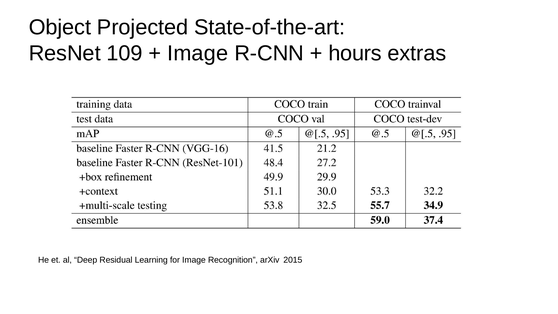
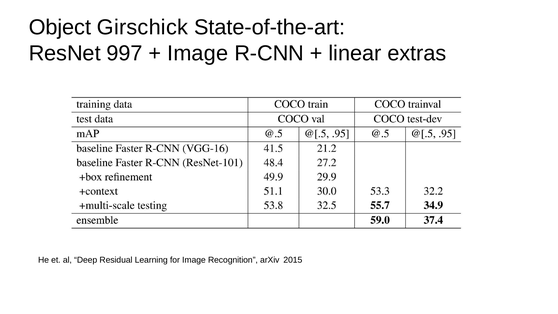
Projected: Projected -> Girschick
109: 109 -> 997
hours: hours -> linear
